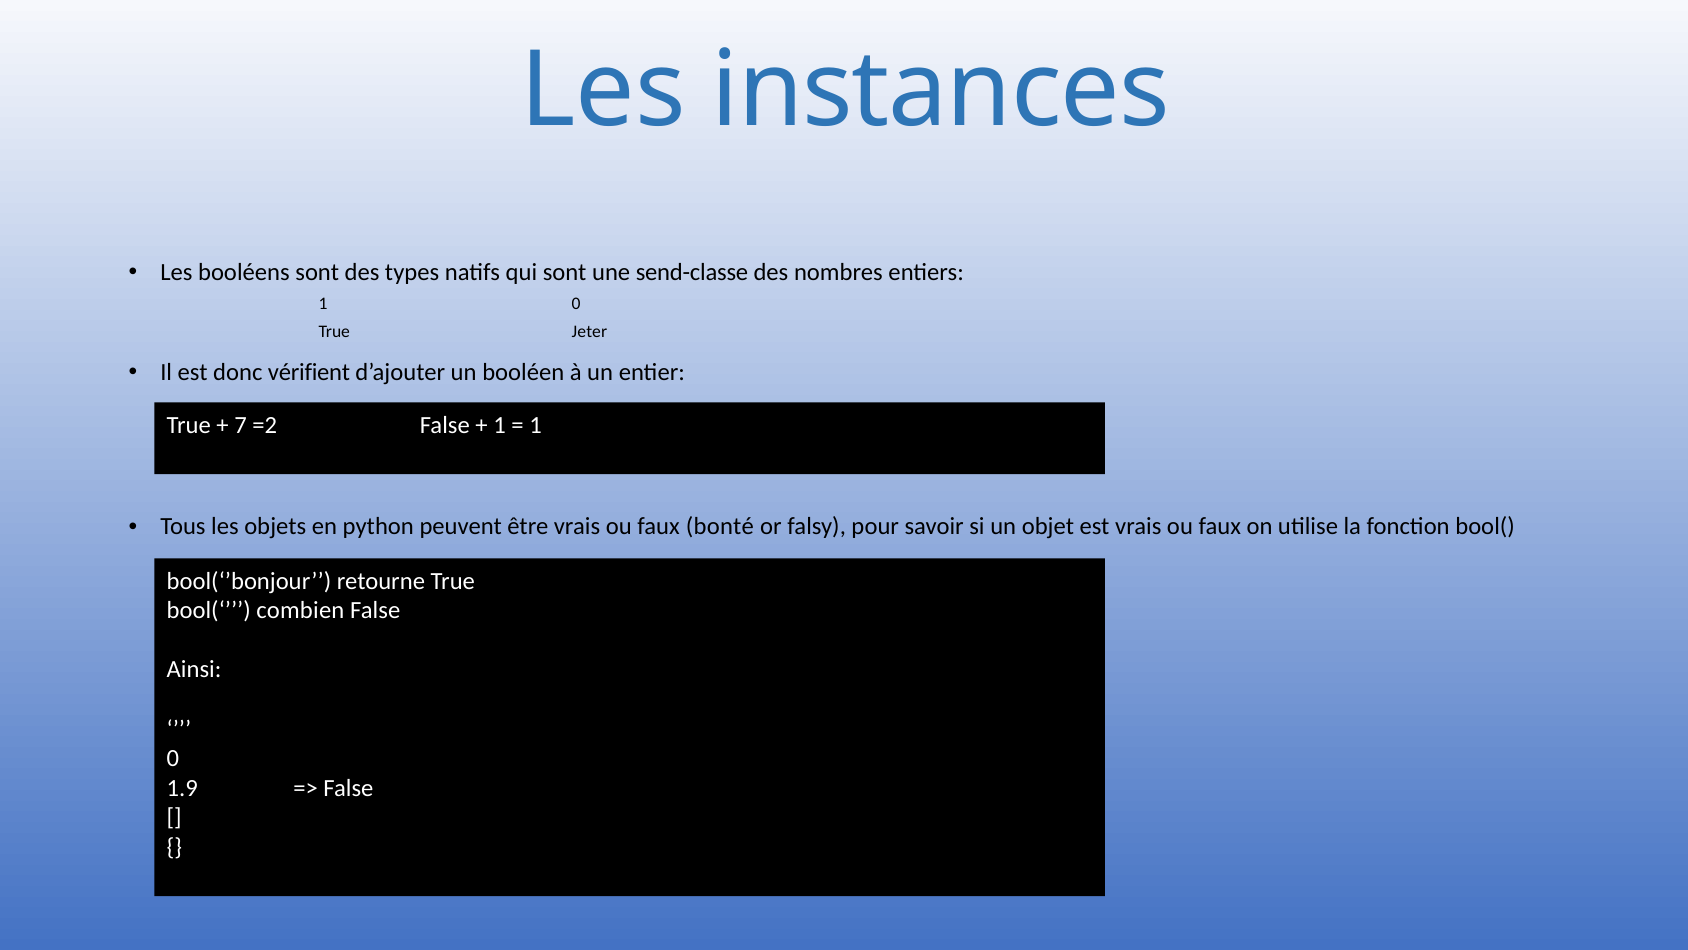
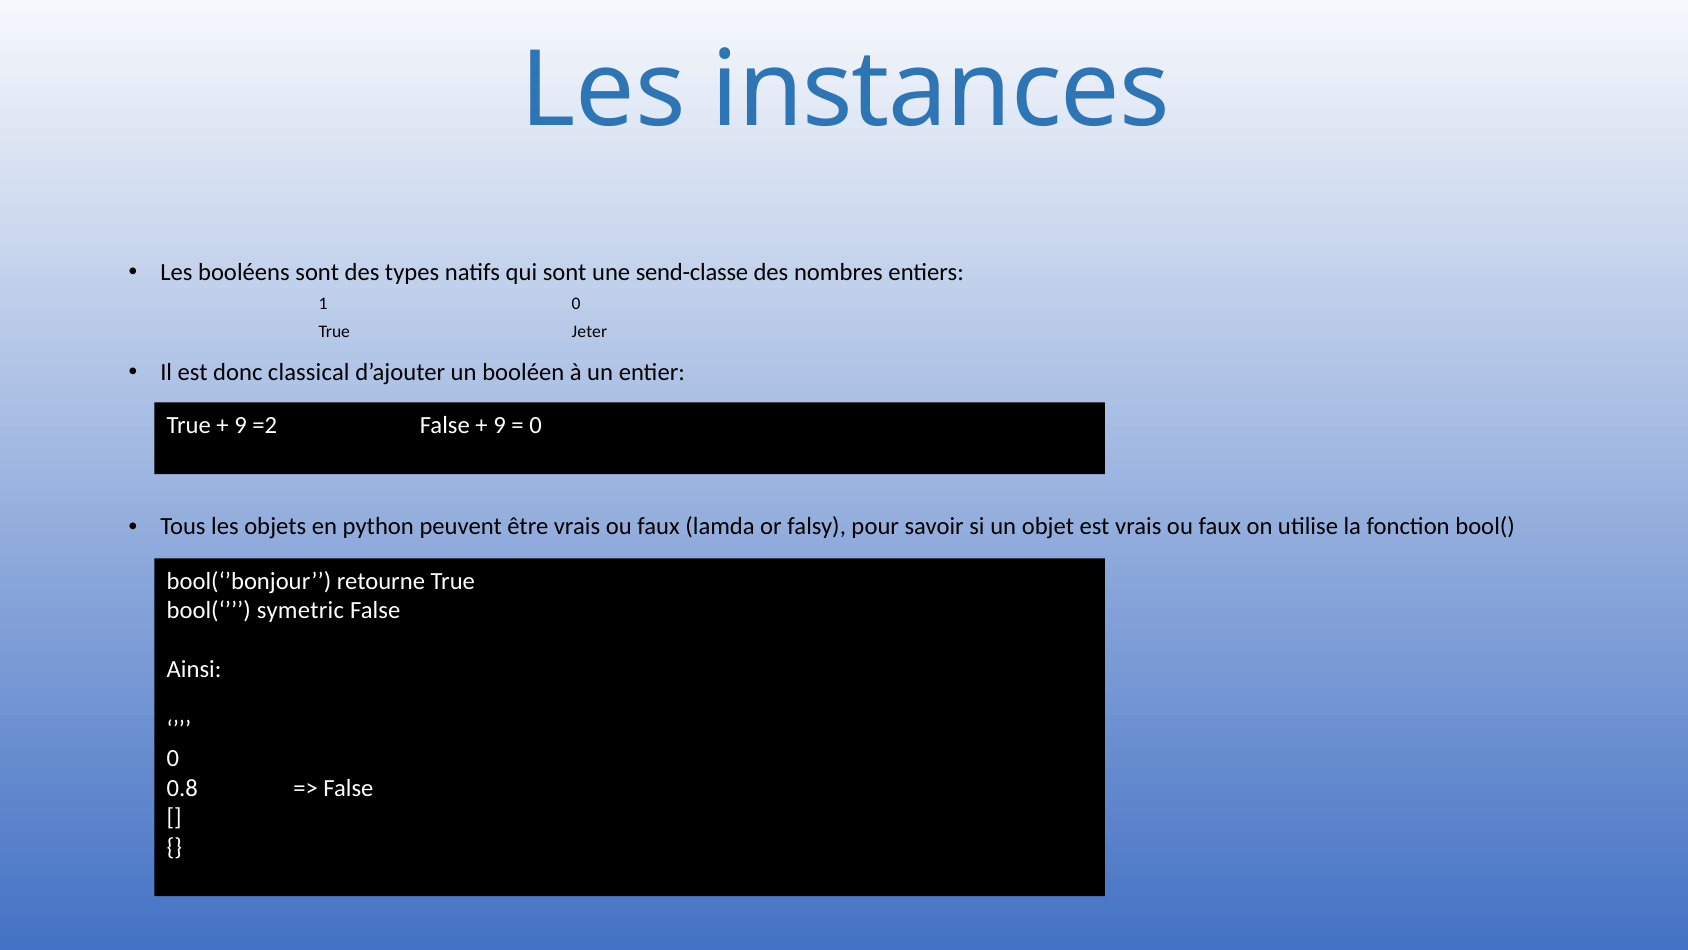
vérifient: vérifient -> classical
7 at (241, 425): 7 -> 9
1 at (499, 425): 1 -> 9
1 at (536, 425): 1 -> 0
bonté: bonté -> lamda
combien: combien -> symetric
1.9: 1.9 -> 0.8
